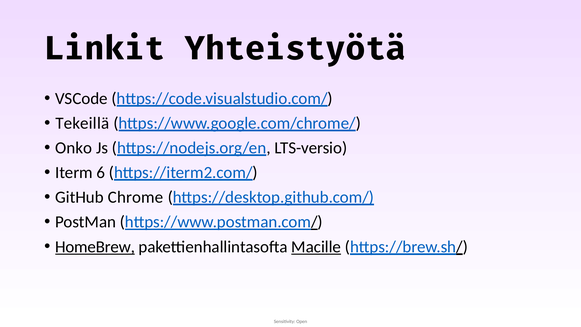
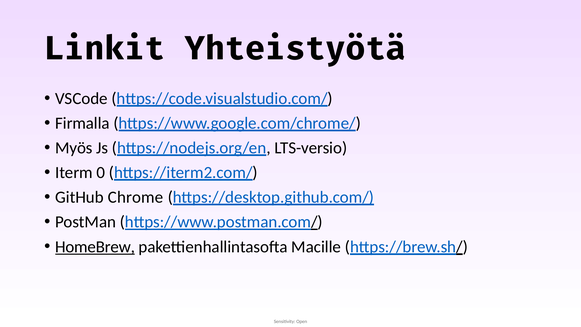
Tekeillä: Tekeillä -> Firmalla
Onko: Onko -> Myös
6: 6 -> 0
Macille underline: present -> none
